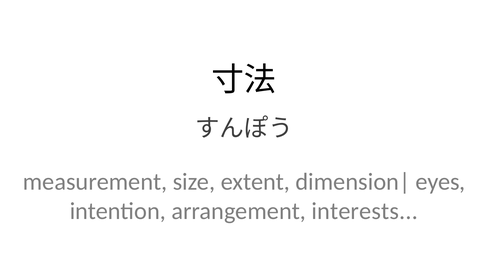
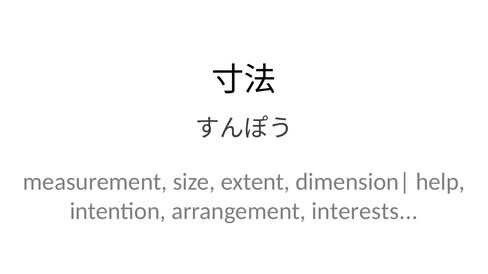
eyes: eyes -> help
